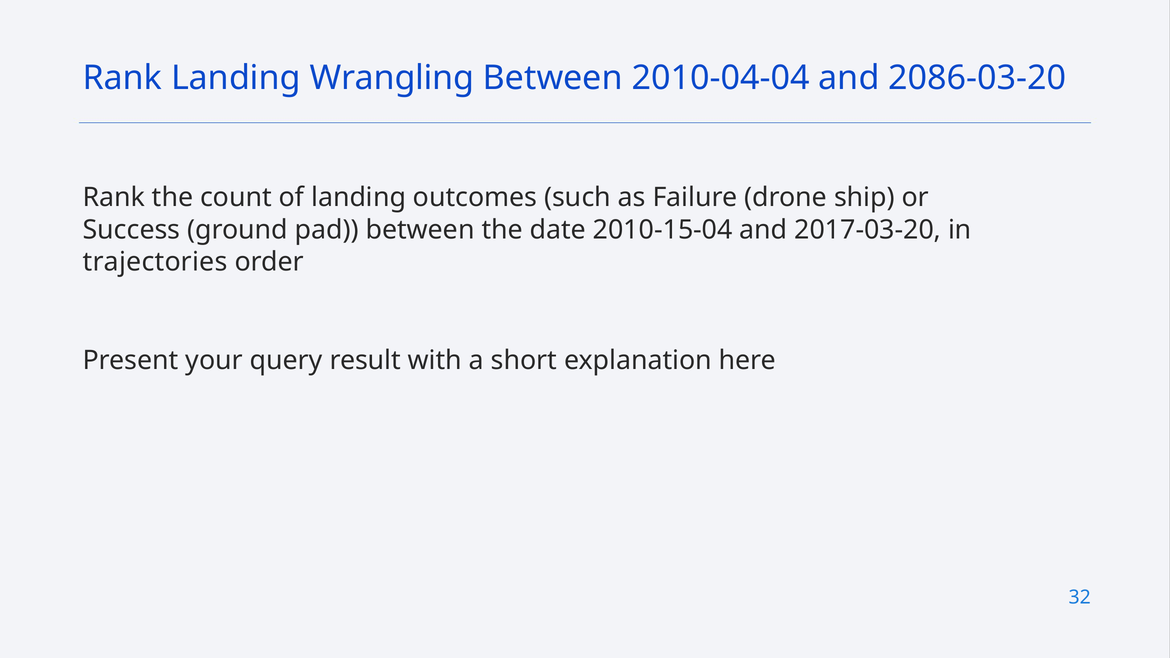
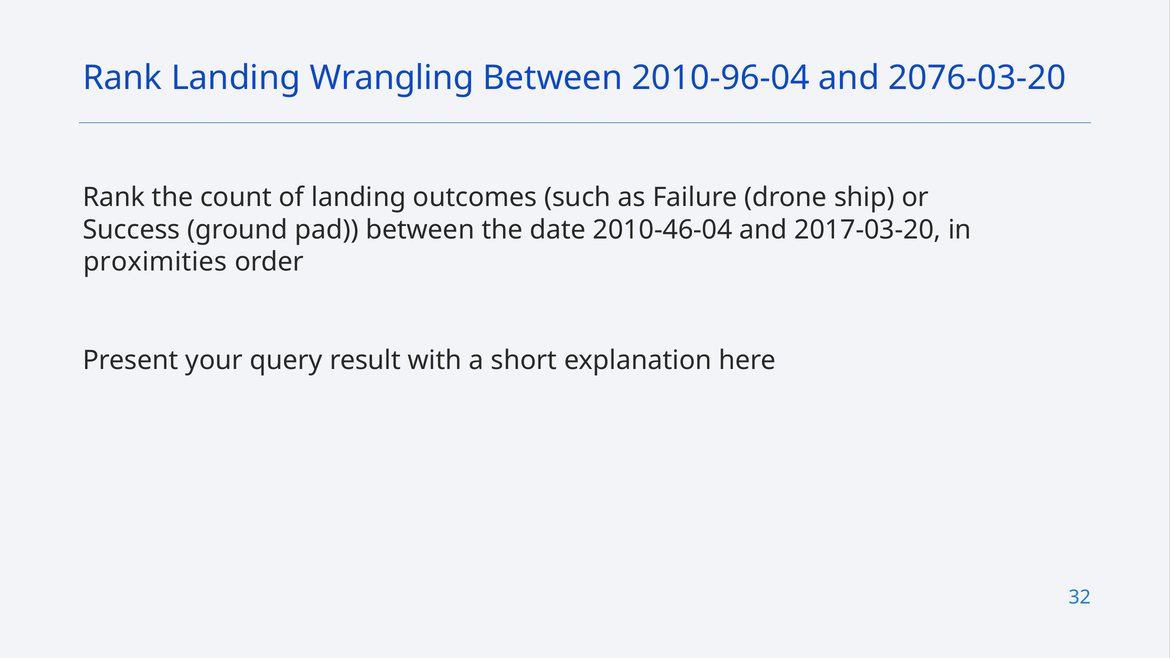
2010-04-04: 2010-04-04 -> 2010-96-04
2086-03-20: 2086-03-20 -> 2076-03-20
2010-15-04: 2010-15-04 -> 2010-46-04
trajectories: trajectories -> proximities
